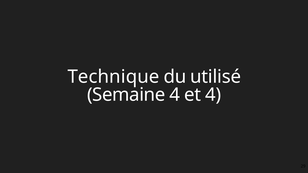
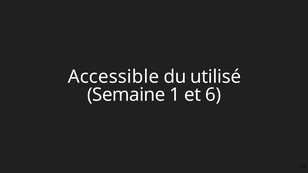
Technique: Technique -> Accessible
Semaine 4: 4 -> 1
et 4: 4 -> 6
